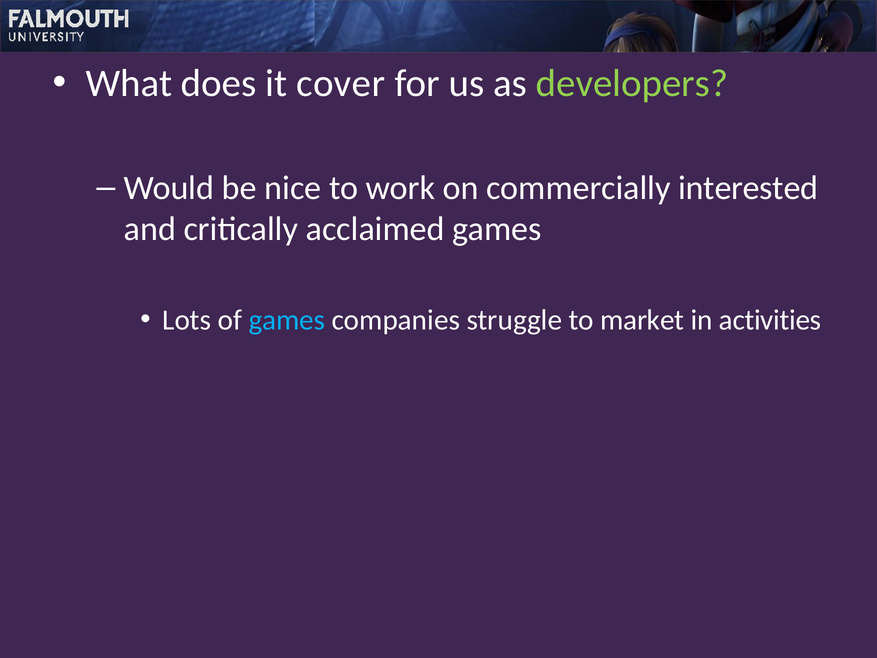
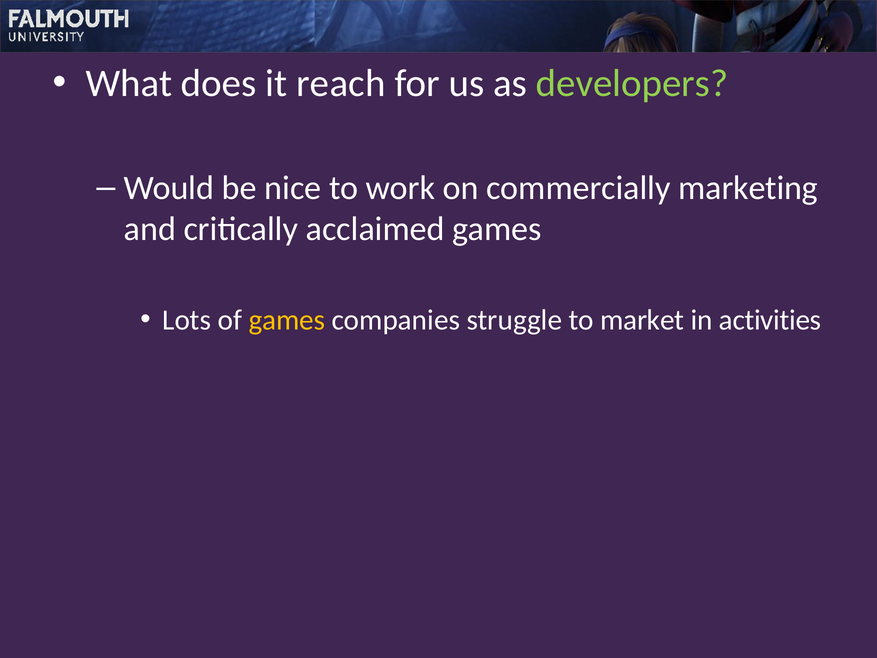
cover: cover -> reach
interested: interested -> marketing
games at (287, 320) colour: light blue -> yellow
